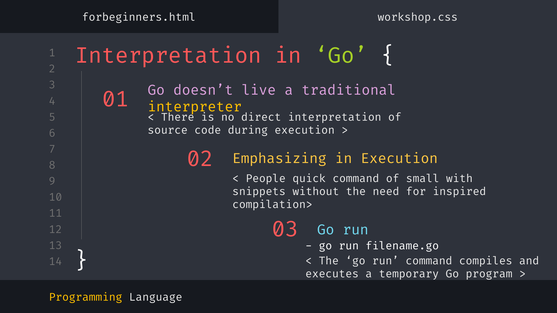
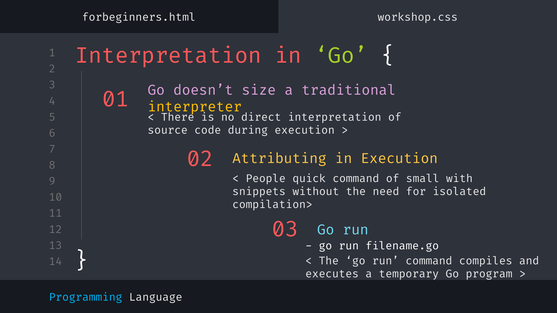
live: live -> size
Emphasizing: Emphasizing -> Attributing
inspired: inspired -> isolated
Programming colour: yellow -> light blue
